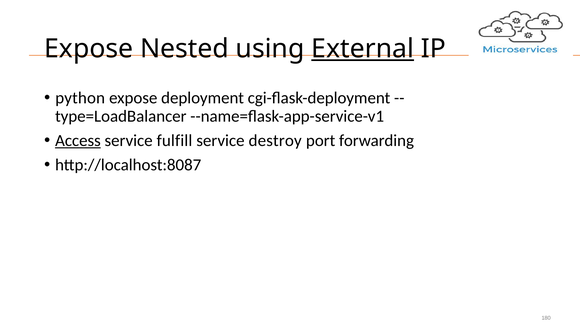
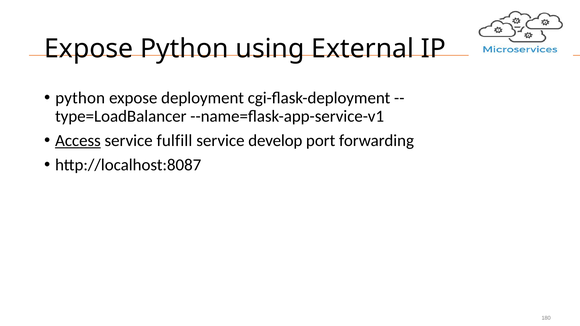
Expose Nested: Nested -> Python
External underline: present -> none
destroy: destroy -> develop
